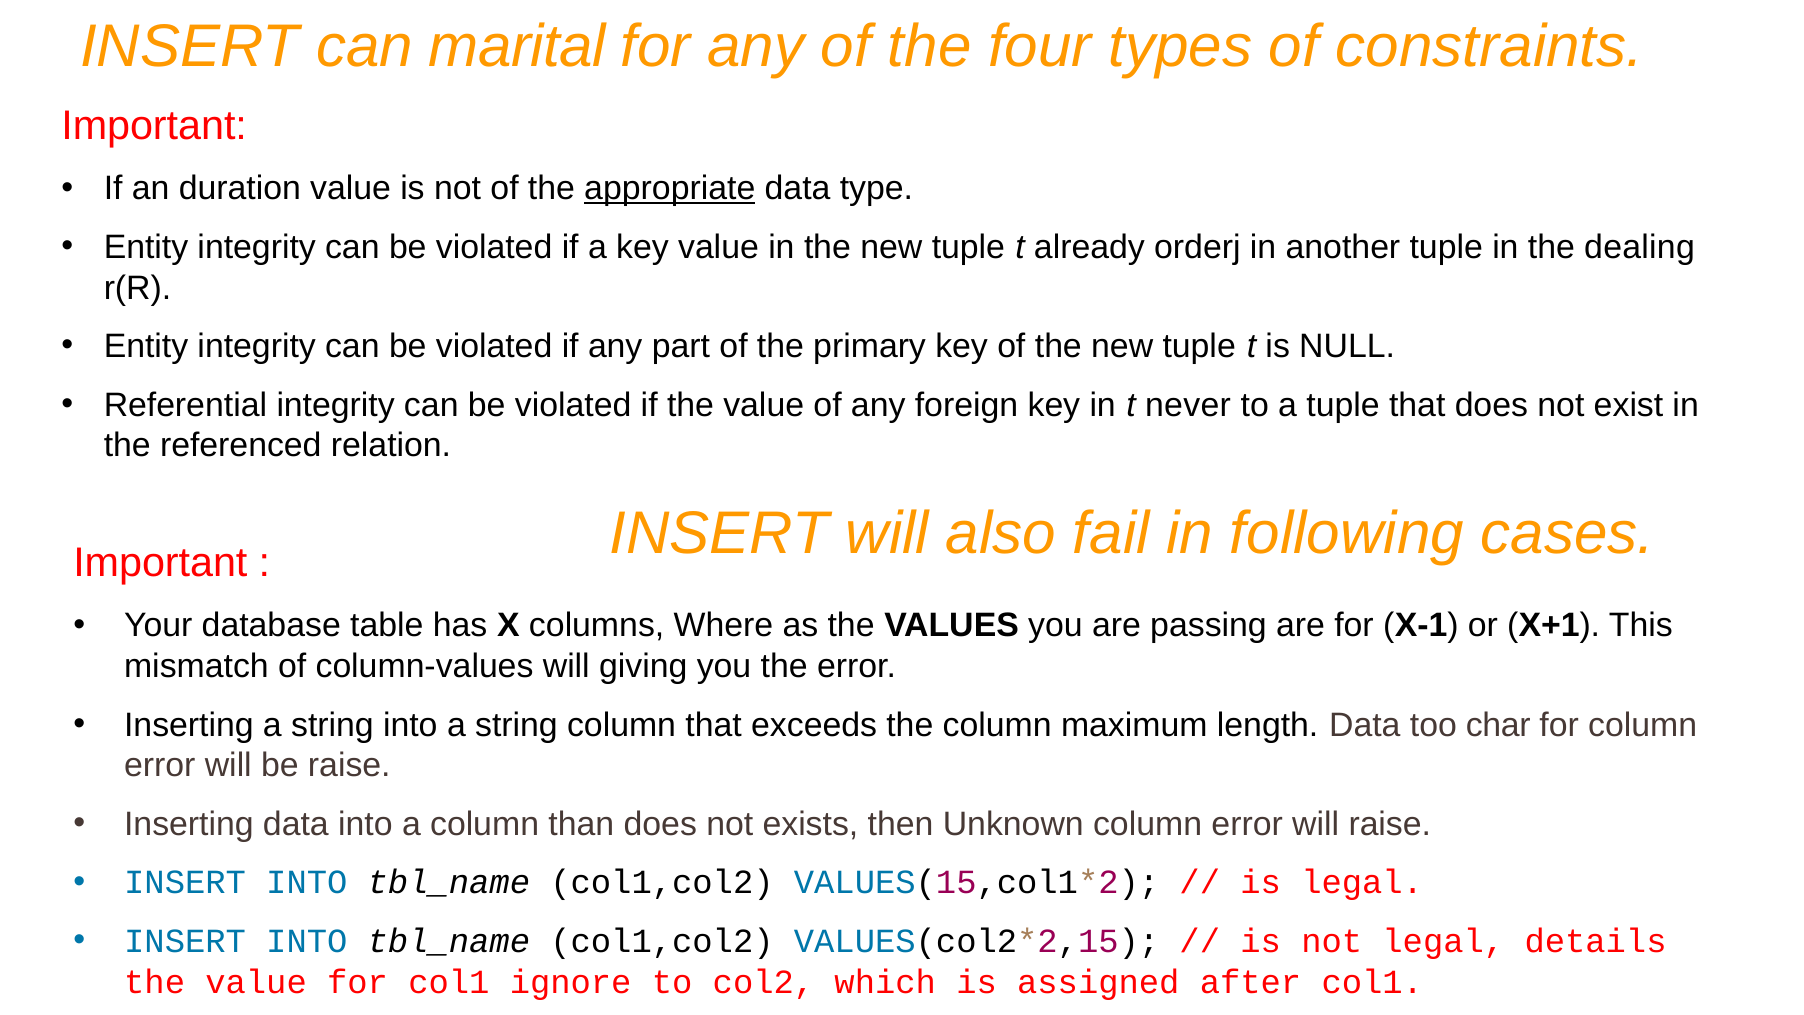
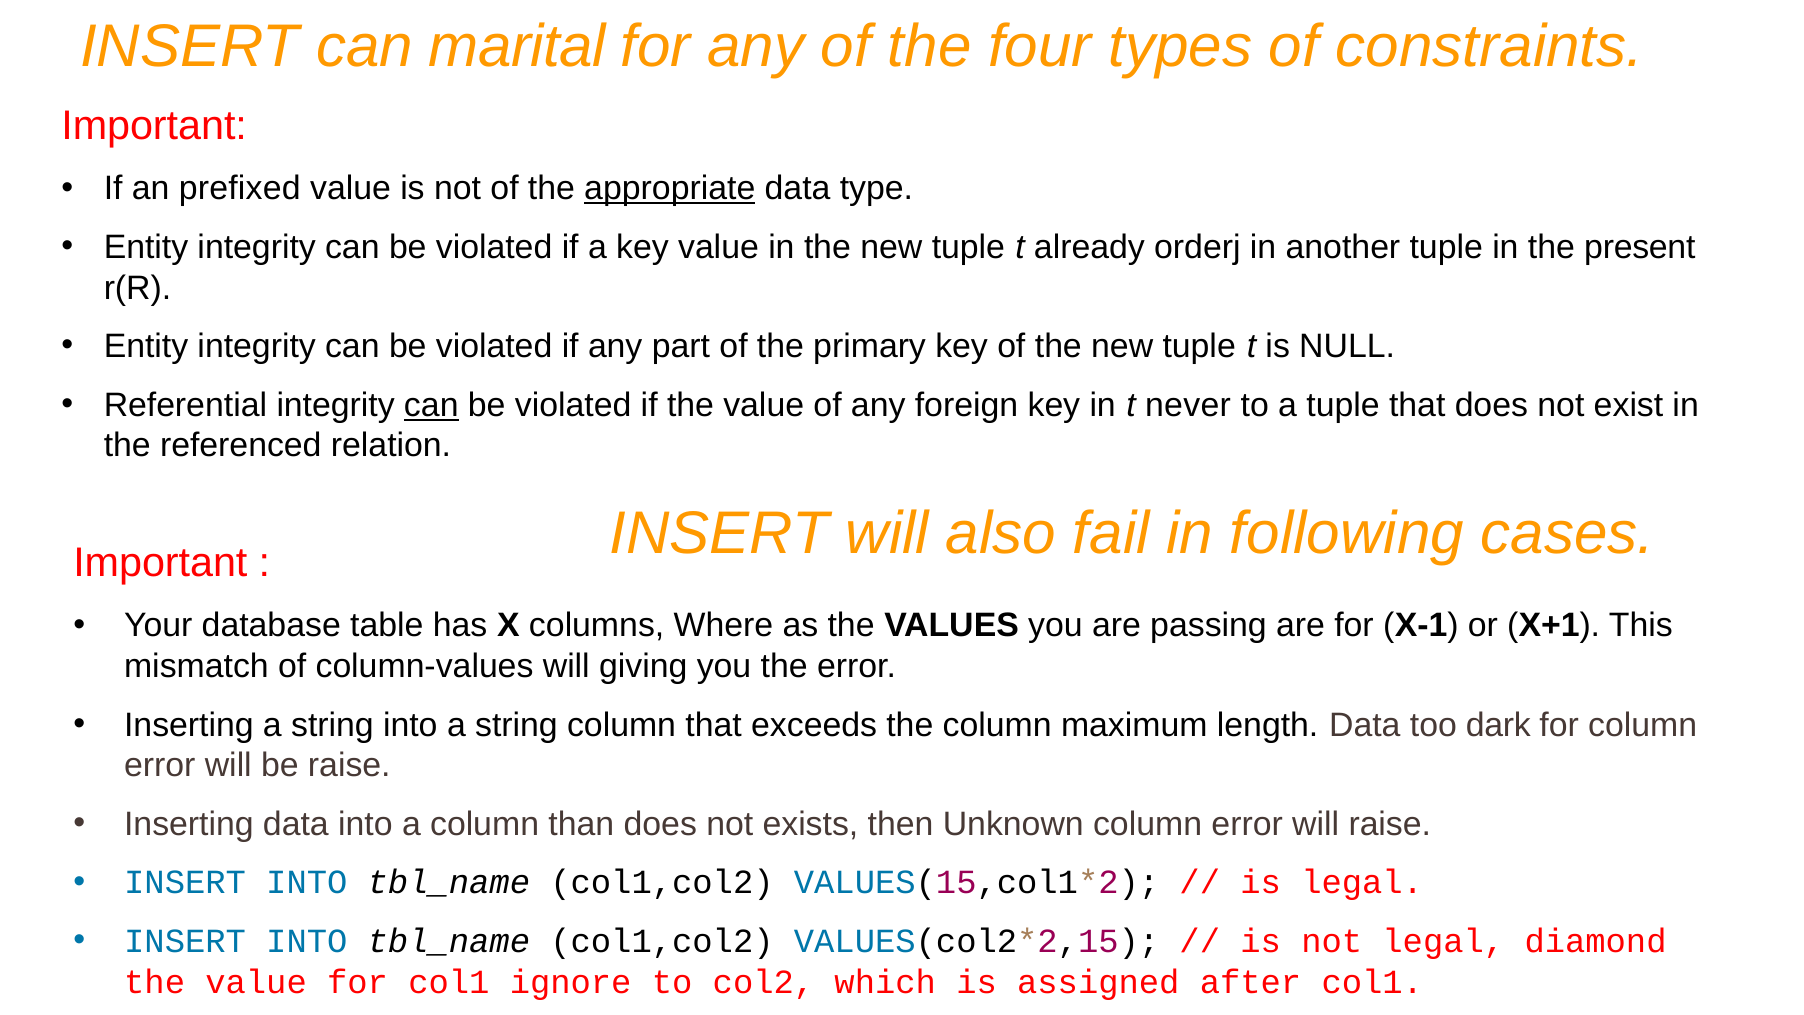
duration: duration -> prefixed
dealing: dealing -> present
can at (431, 405) underline: none -> present
char: char -> dark
details: details -> diamond
